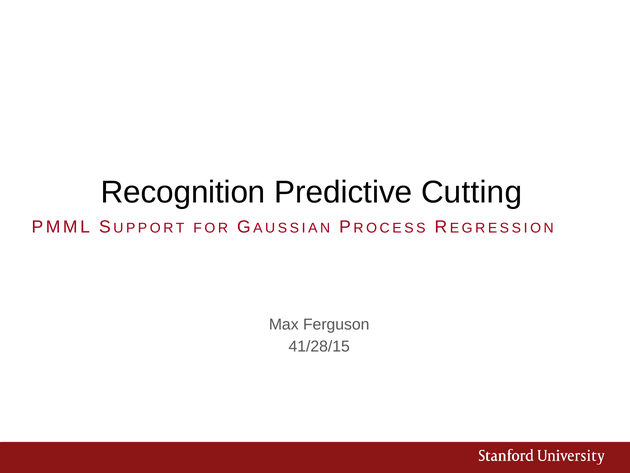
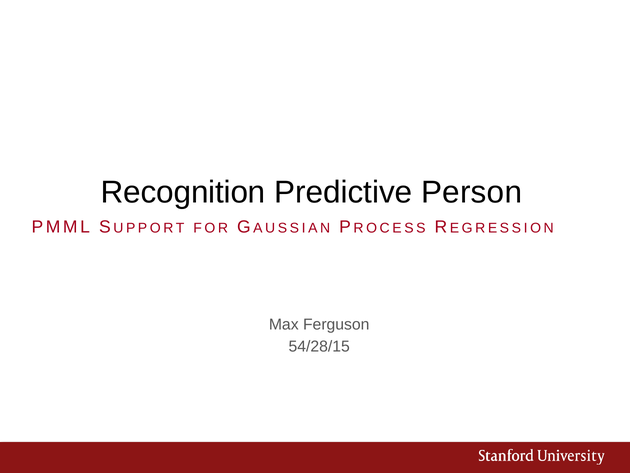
Cutting: Cutting -> Person
41/28/15: 41/28/15 -> 54/28/15
